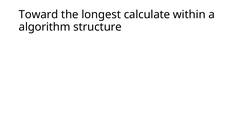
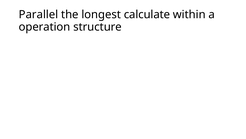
Toward: Toward -> Parallel
algorithm: algorithm -> operation
